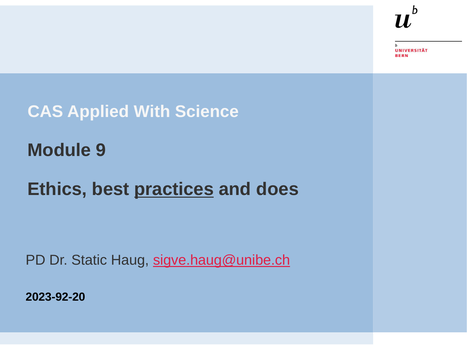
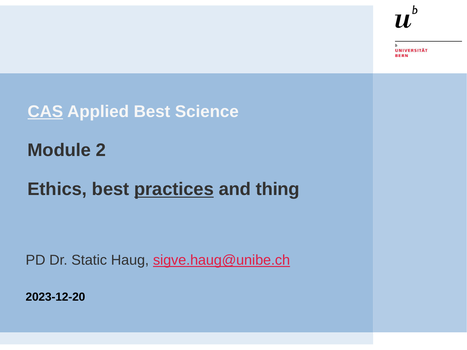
CAS underline: none -> present
Applied With: With -> Best
9: 9 -> 2
does: does -> thing
2023-92-20: 2023-92-20 -> 2023-12-20
